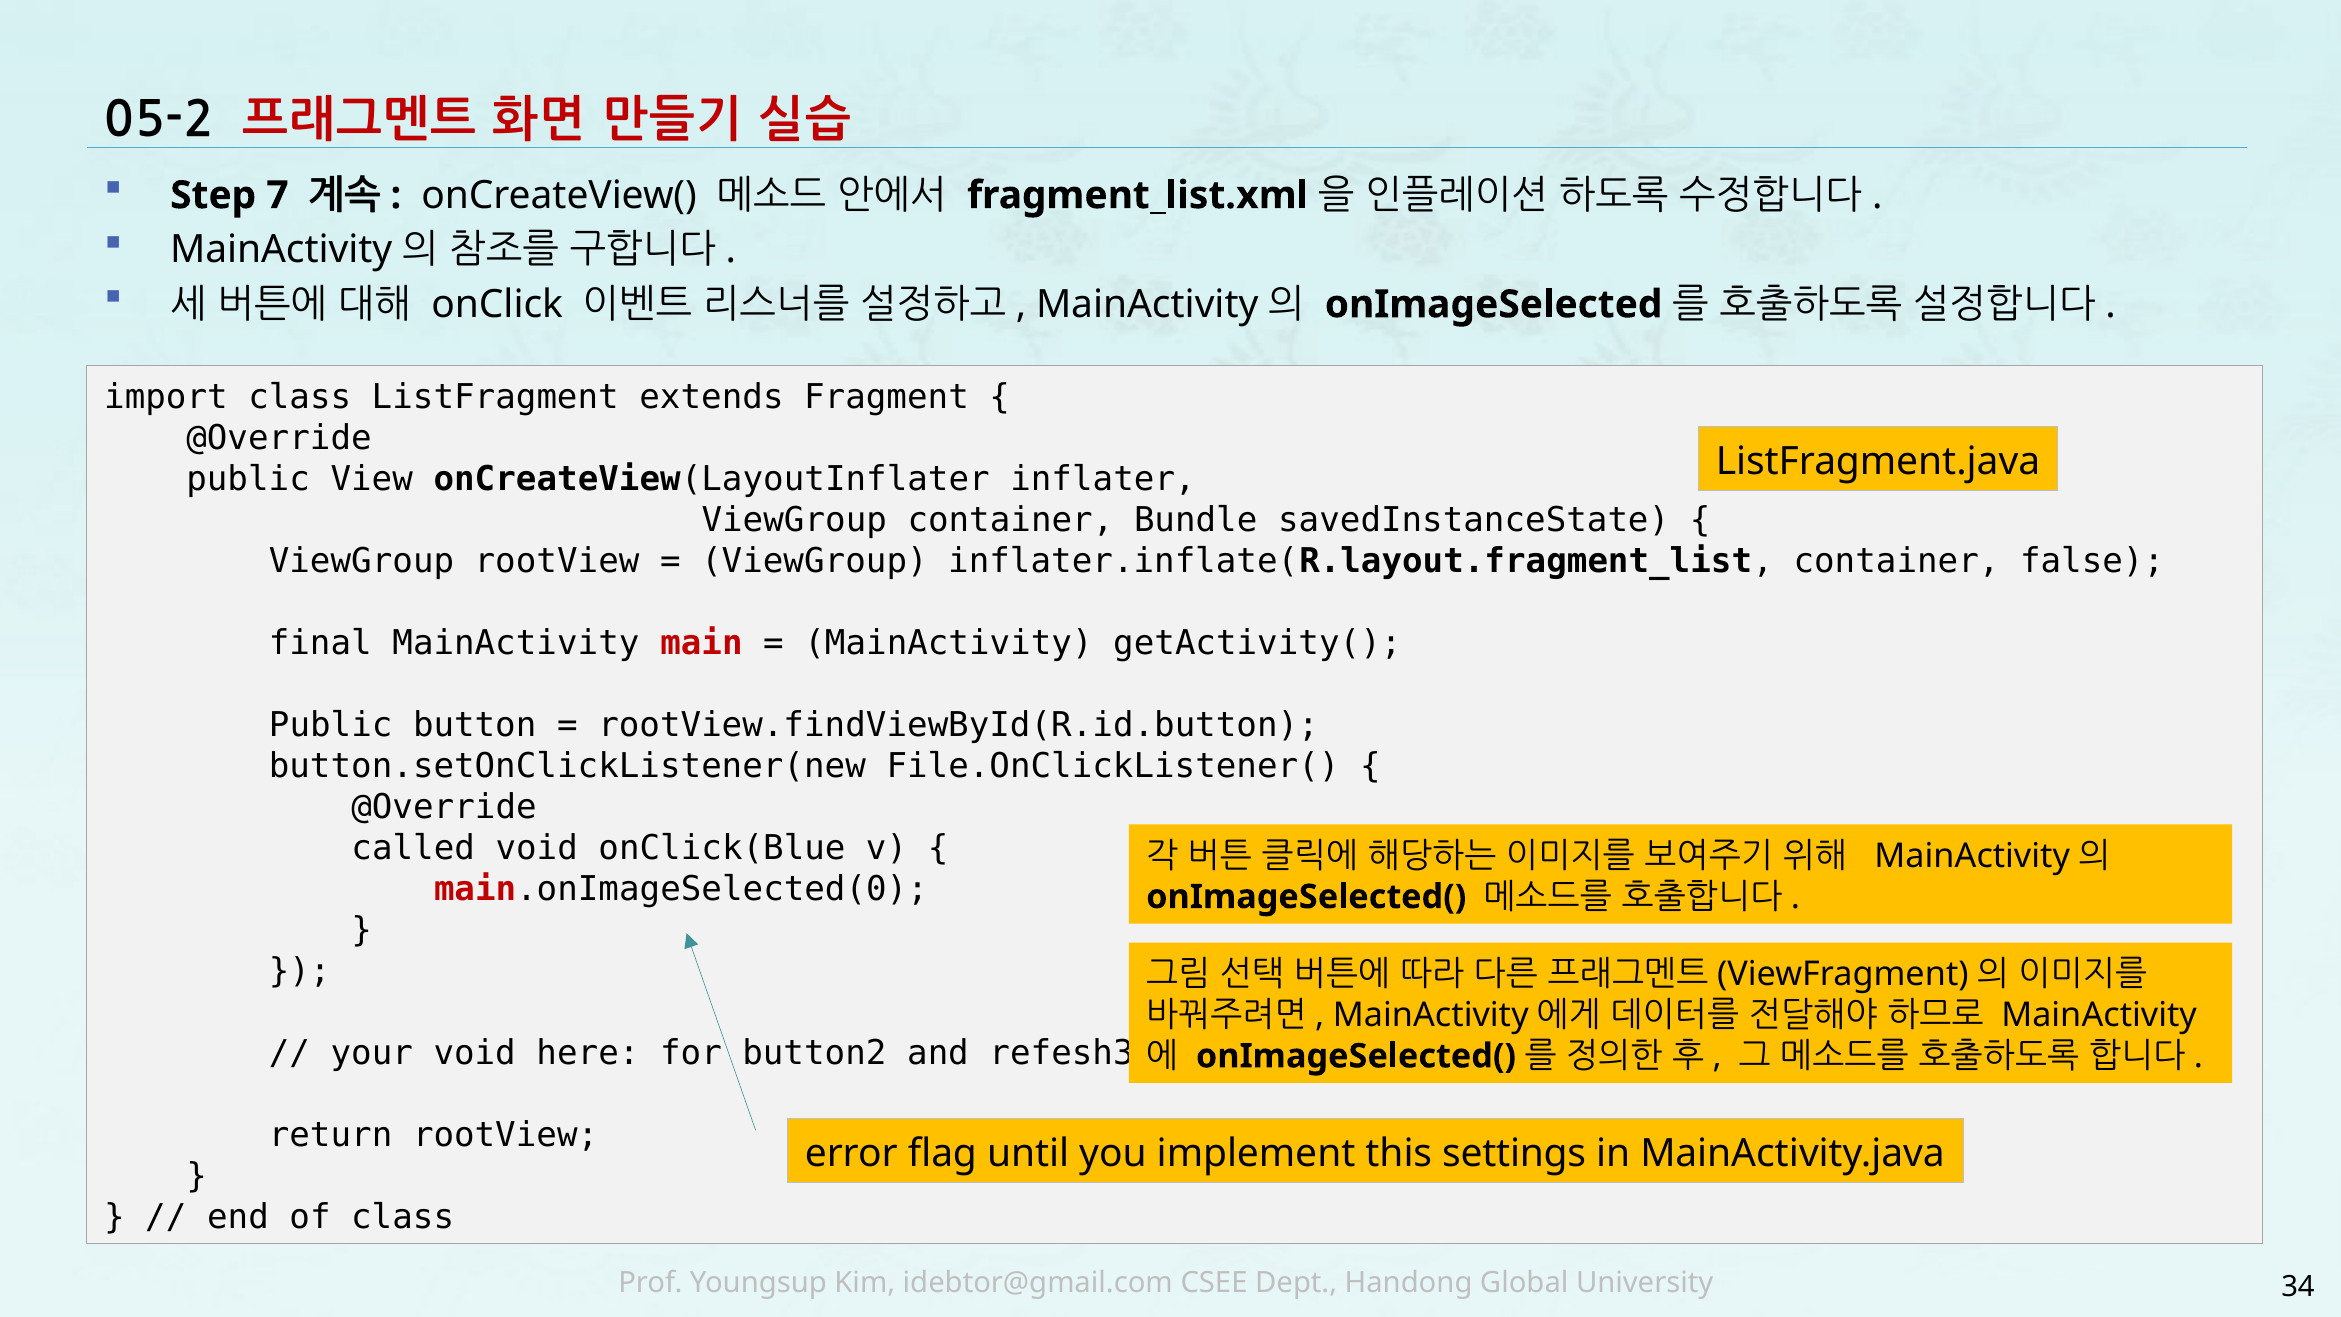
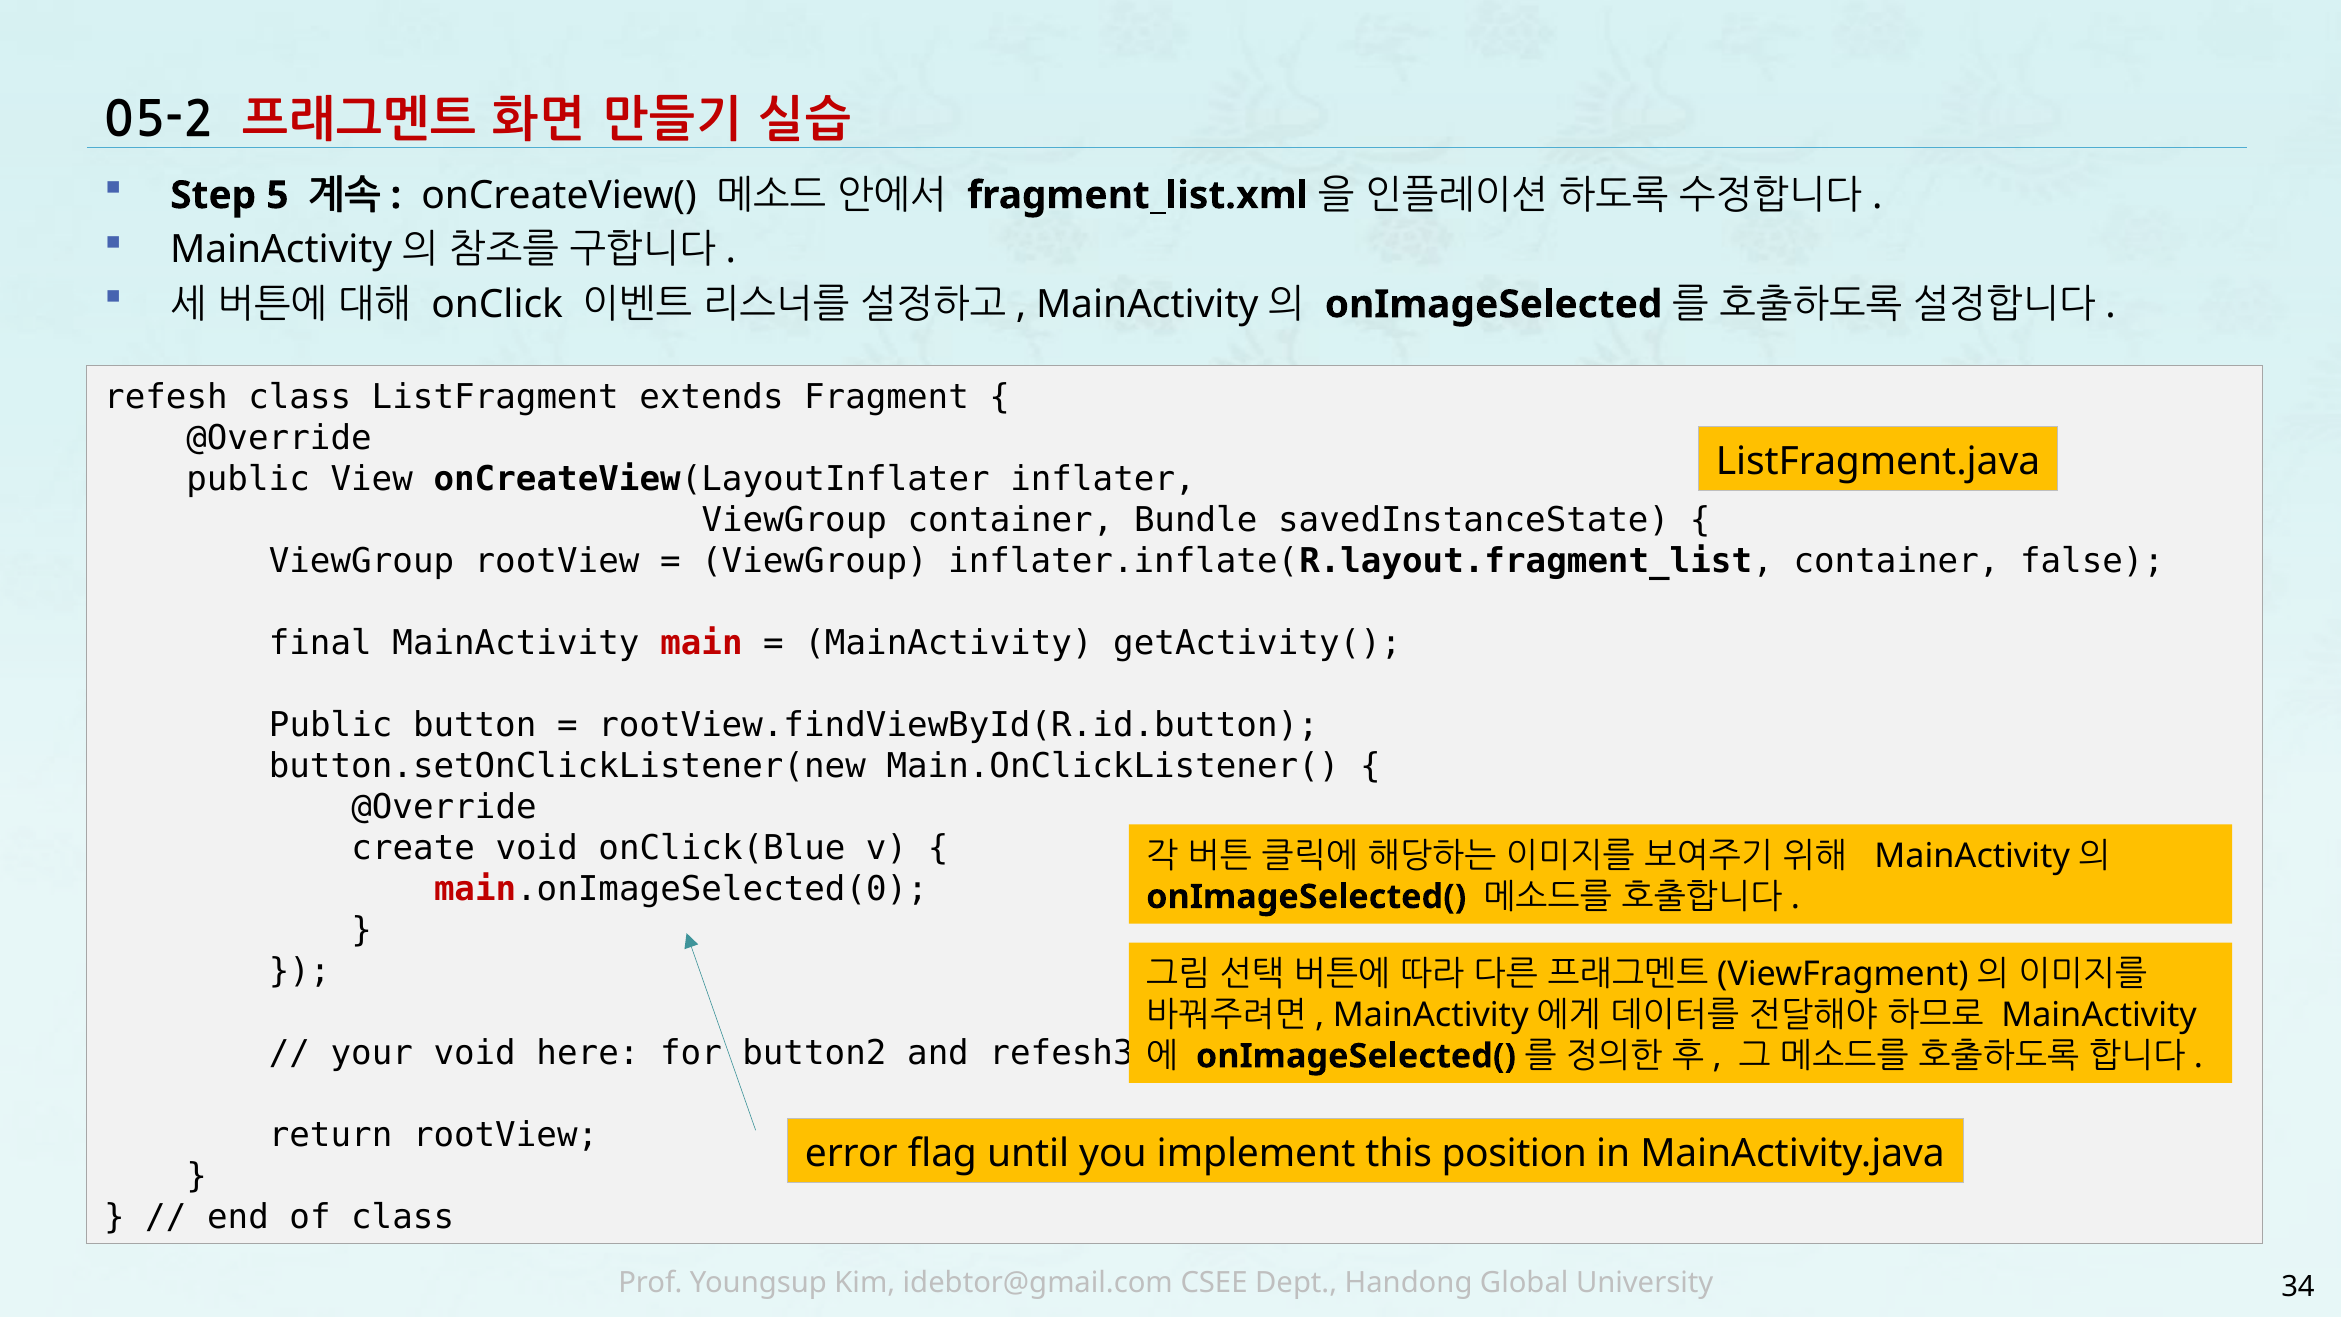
7: 7 -> 5
import: import -> refesh
File.OnClickListener(: File.OnClickListener( -> Main.OnClickListener(
called: called -> create
settings: settings -> position
